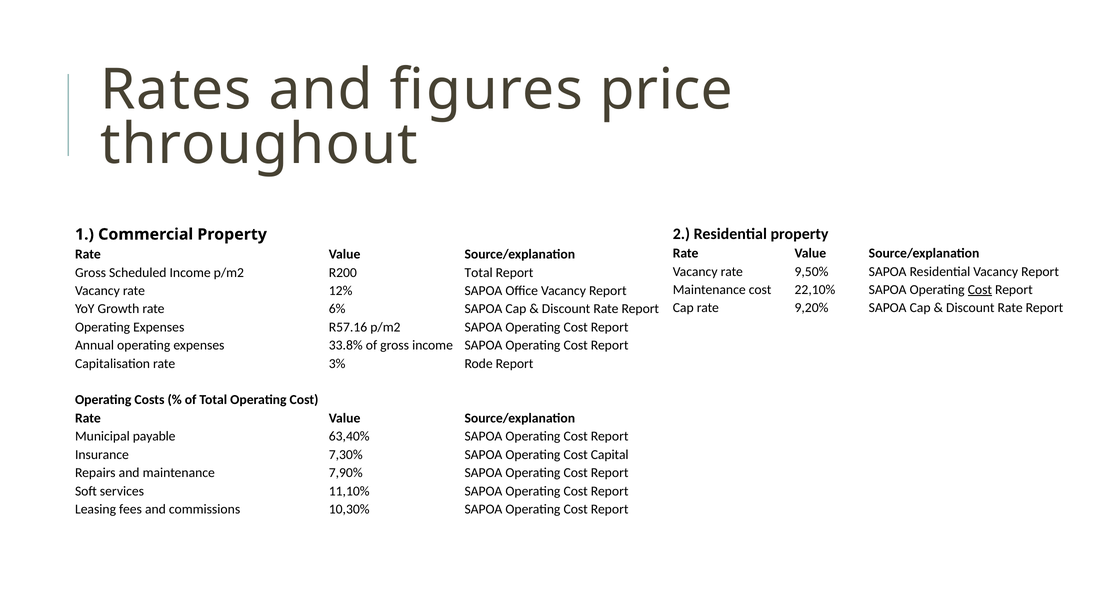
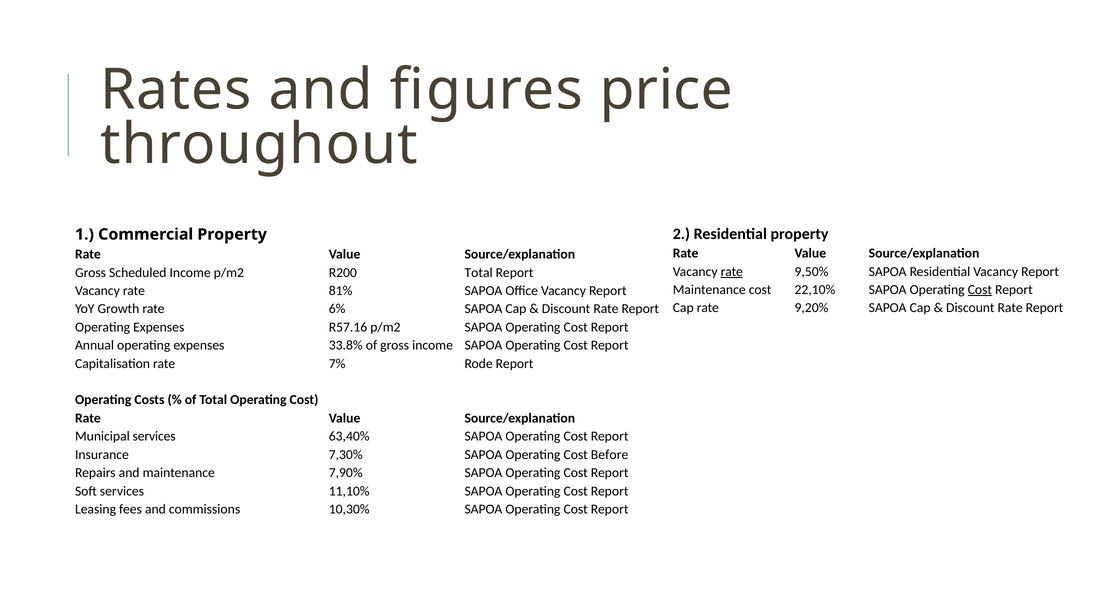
rate at (732, 271) underline: none -> present
12%: 12% -> 81%
3%: 3% -> 7%
Municipal payable: payable -> services
Capital: Capital -> Before
